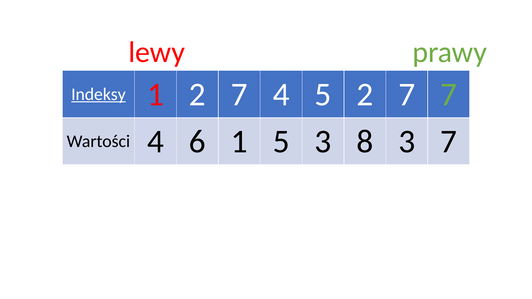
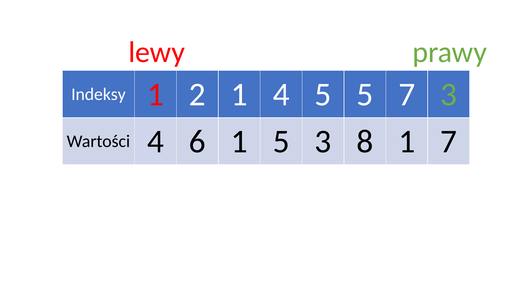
Indeksy underline: present -> none
1 2 7: 7 -> 1
5 2: 2 -> 5
7 7: 7 -> 3
8 3: 3 -> 1
